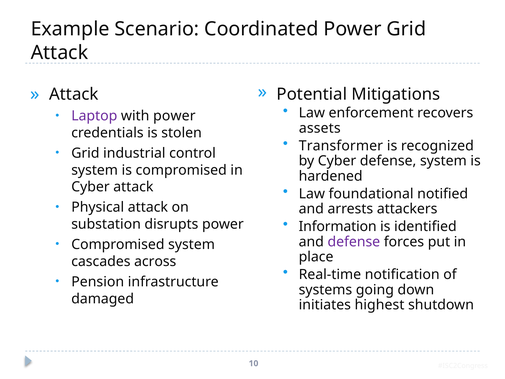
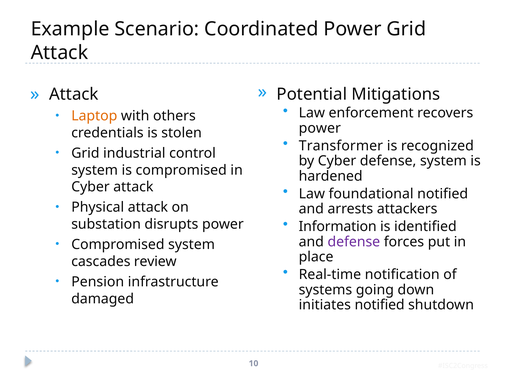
Laptop colour: purple -> orange
with power: power -> others
assets at (320, 128): assets -> power
across: across -> review
initiates highest: highest -> notified
